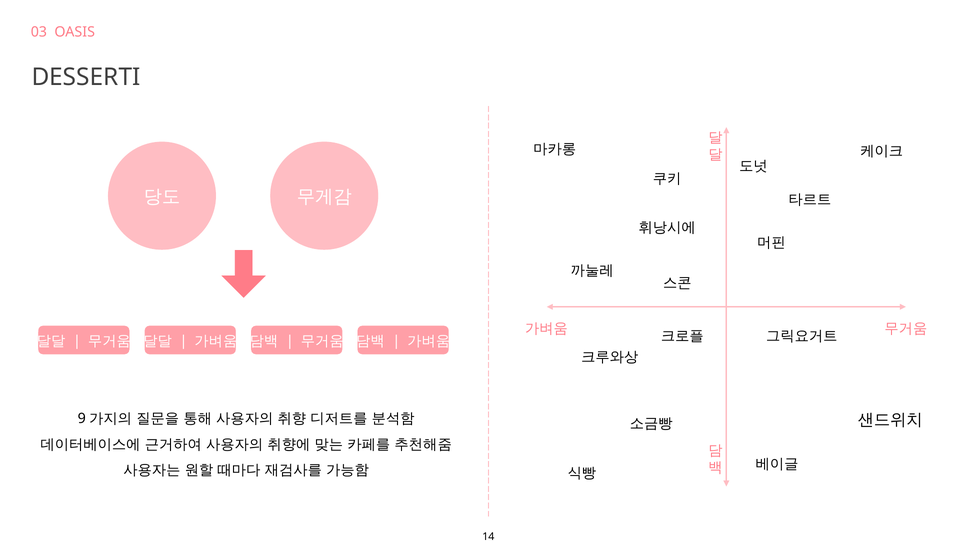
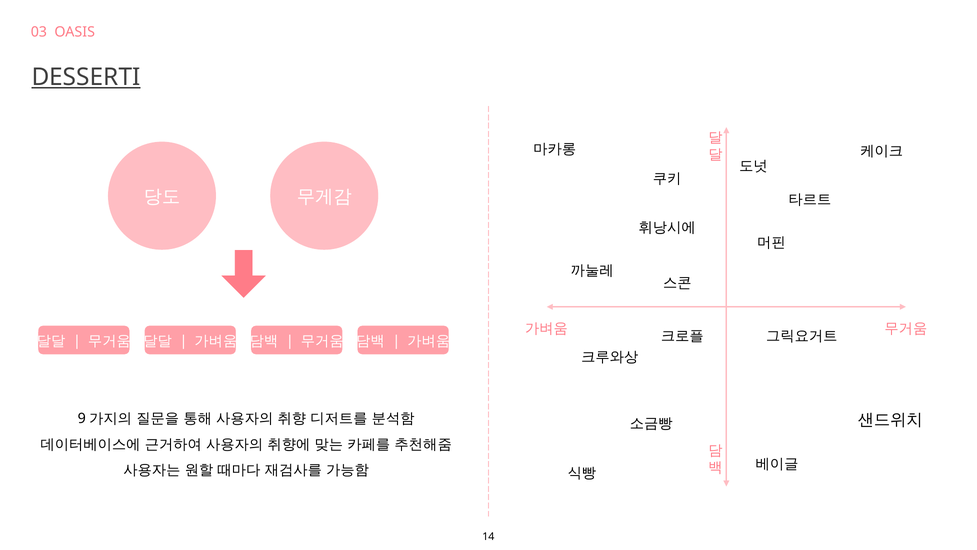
DESSERTI underline: none -> present
